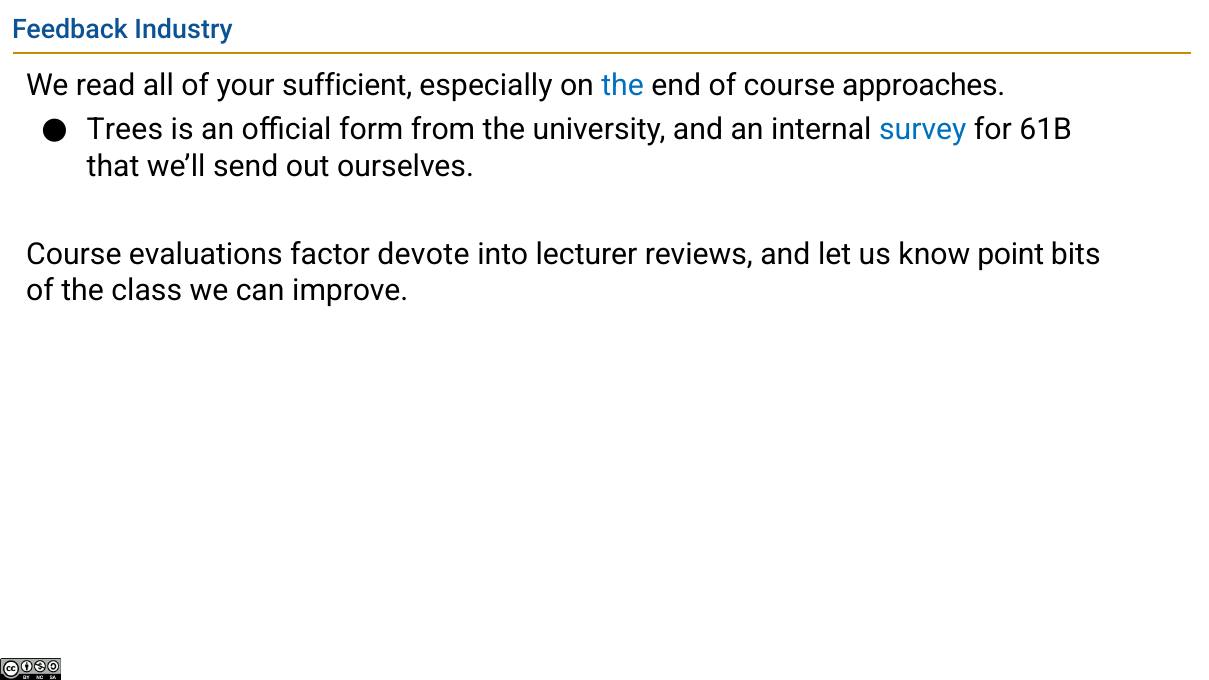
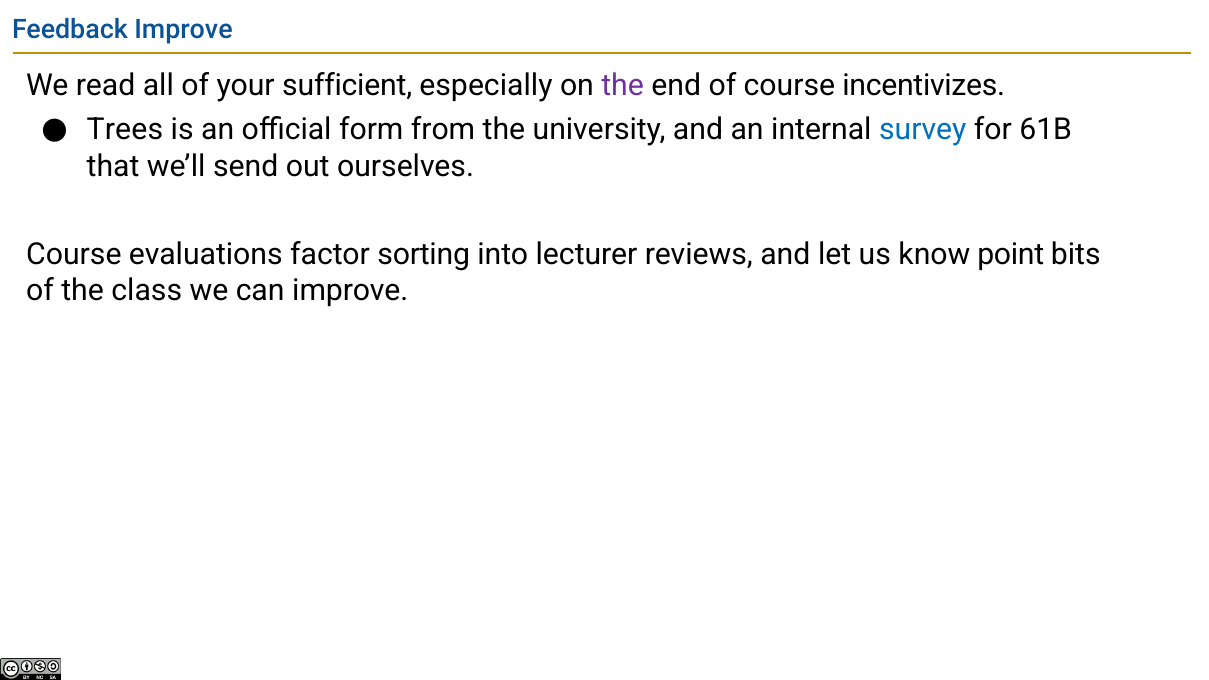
Feedback Industry: Industry -> Improve
the at (623, 86) colour: blue -> purple
approaches: approaches -> incentivizes
devote: devote -> sorting
